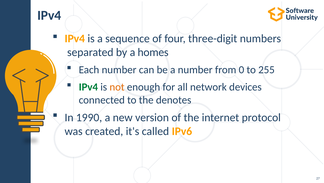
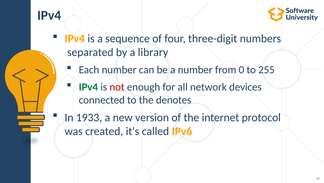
homes: homes -> library
not colour: orange -> red
1990: 1990 -> 1933
